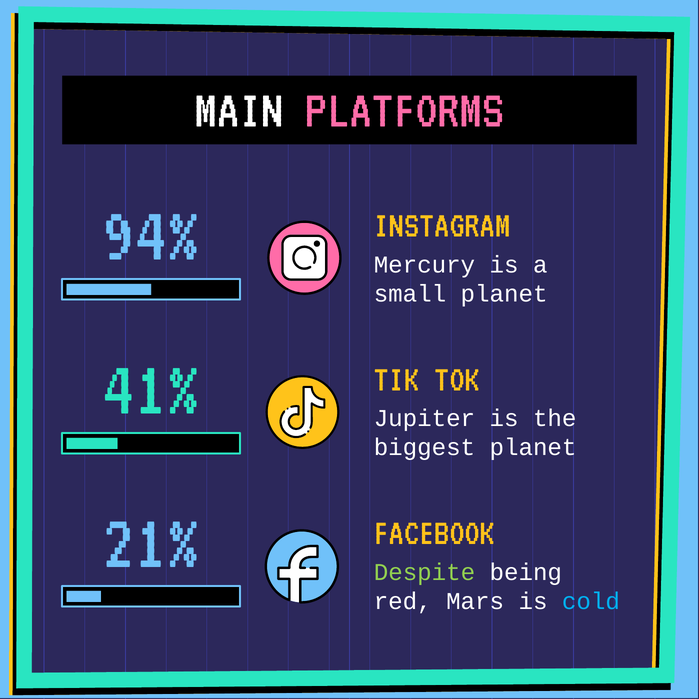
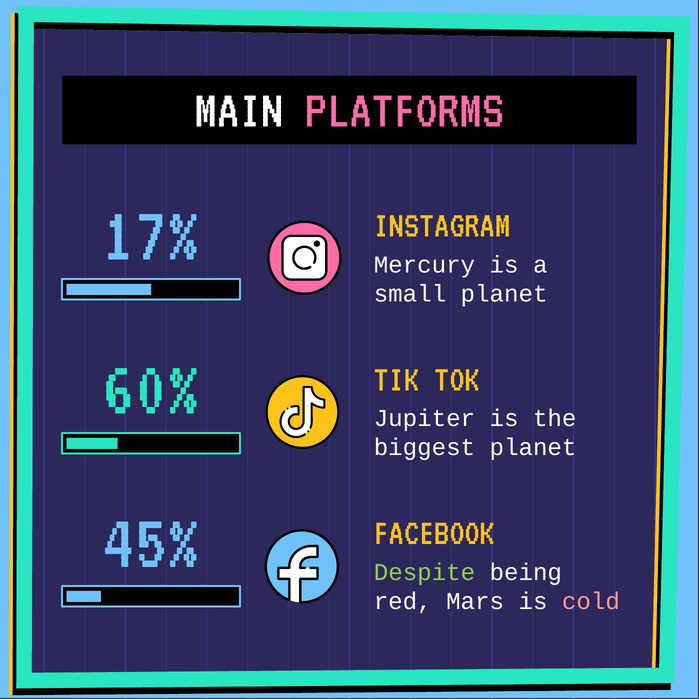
94%: 94% -> 17%
41%: 41% -> 60%
21%: 21% -> 45%
cold colour: light blue -> pink
